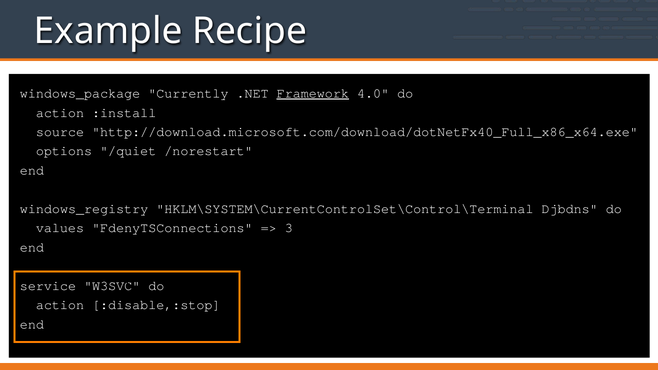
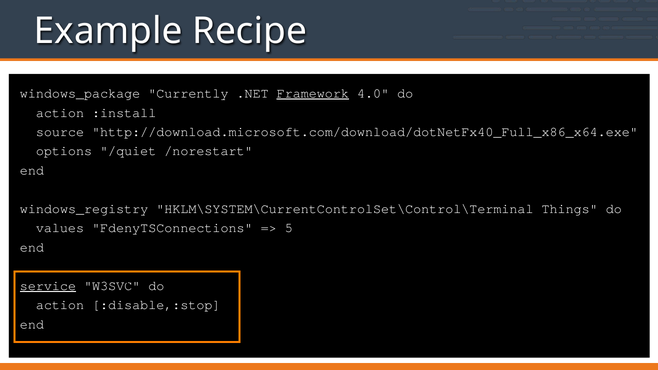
Djbdns: Djbdns -> Things
3: 3 -> 5
service underline: none -> present
